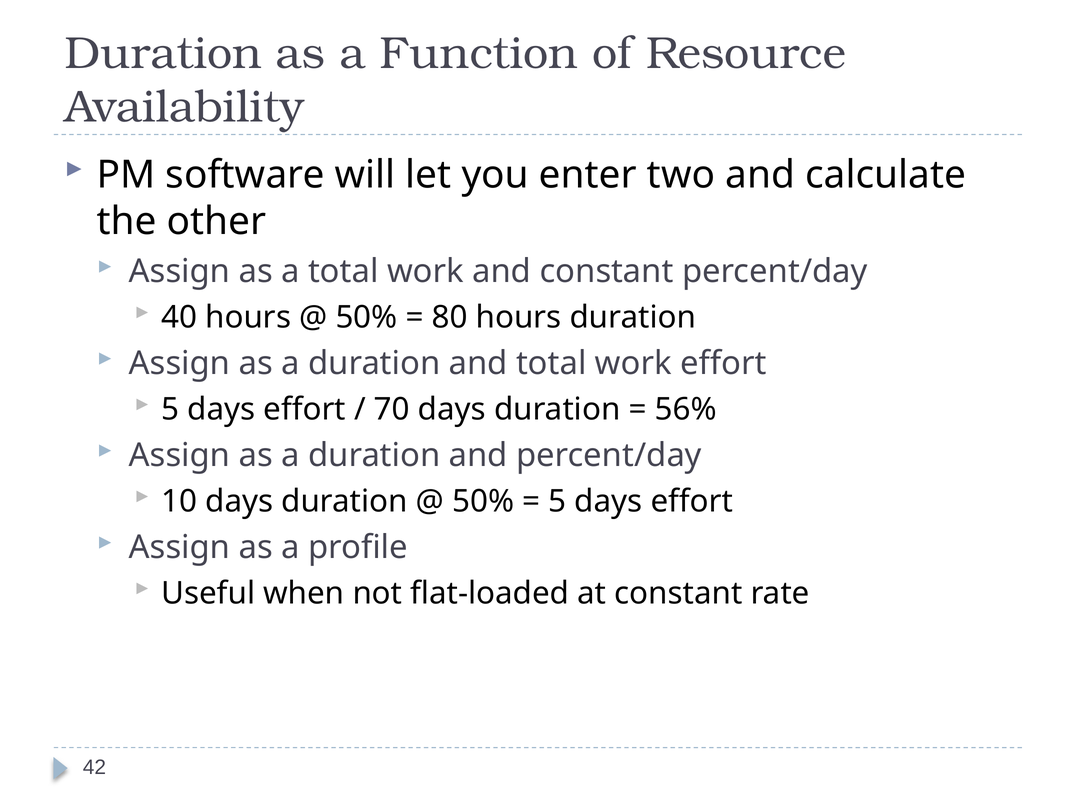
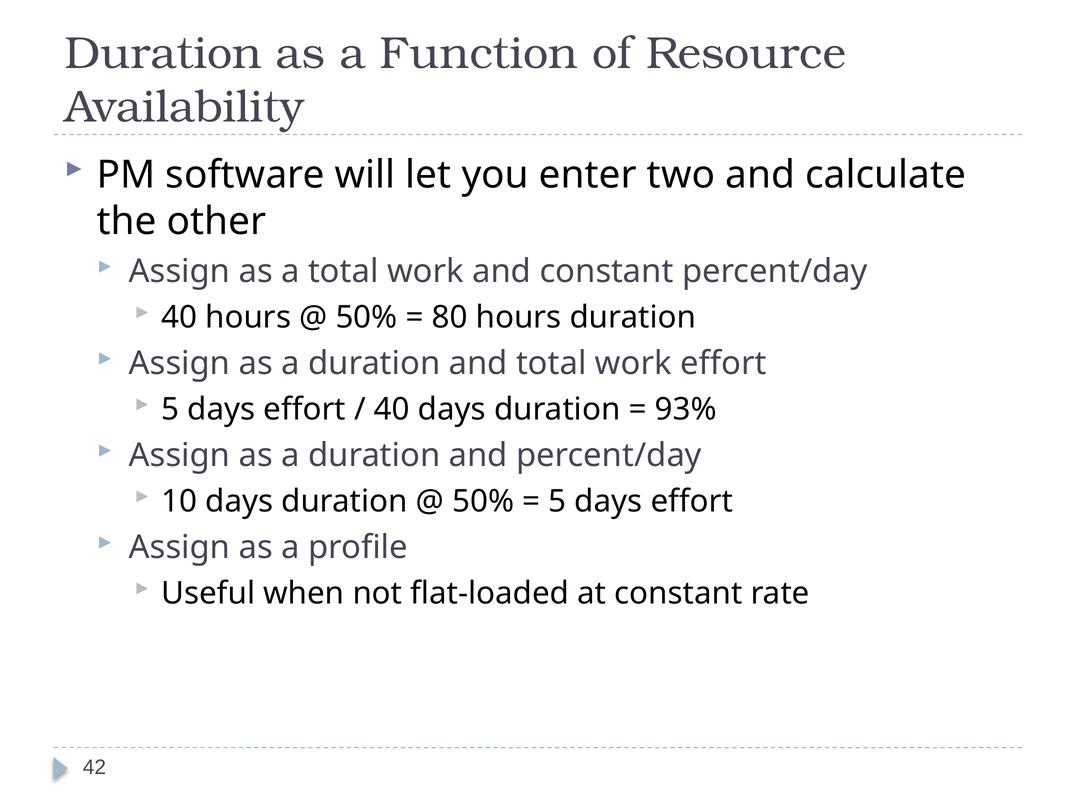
70 at (392, 409): 70 -> 40
56%: 56% -> 93%
